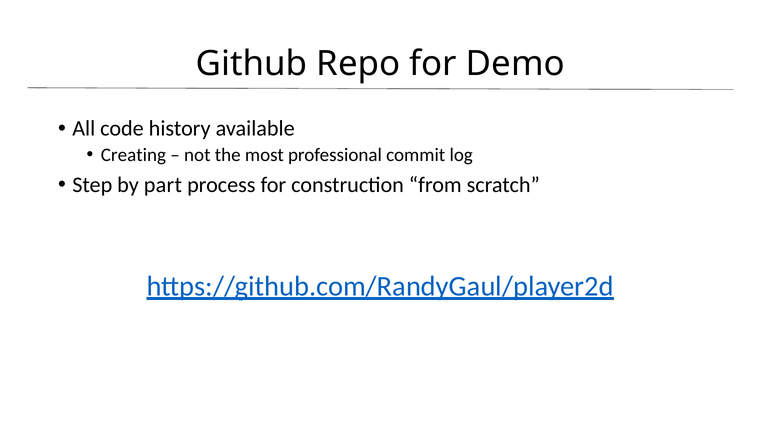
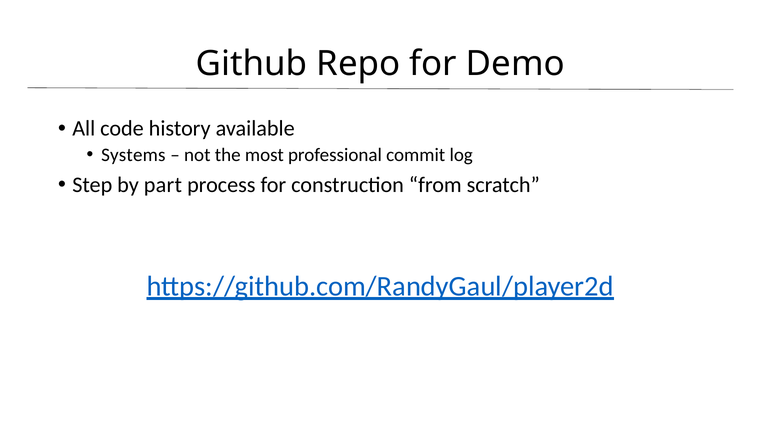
Creating: Creating -> Systems
